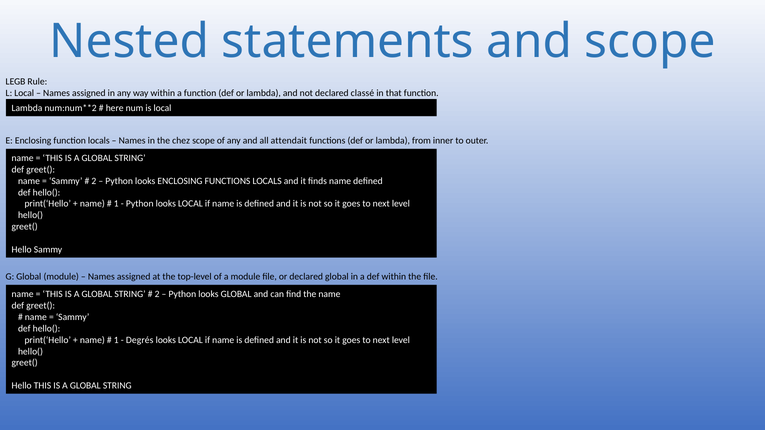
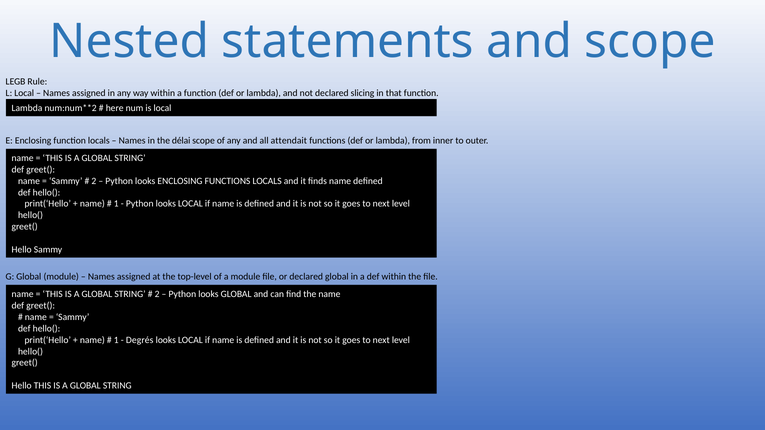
classé: classé -> slicing
chez: chez -> délai
